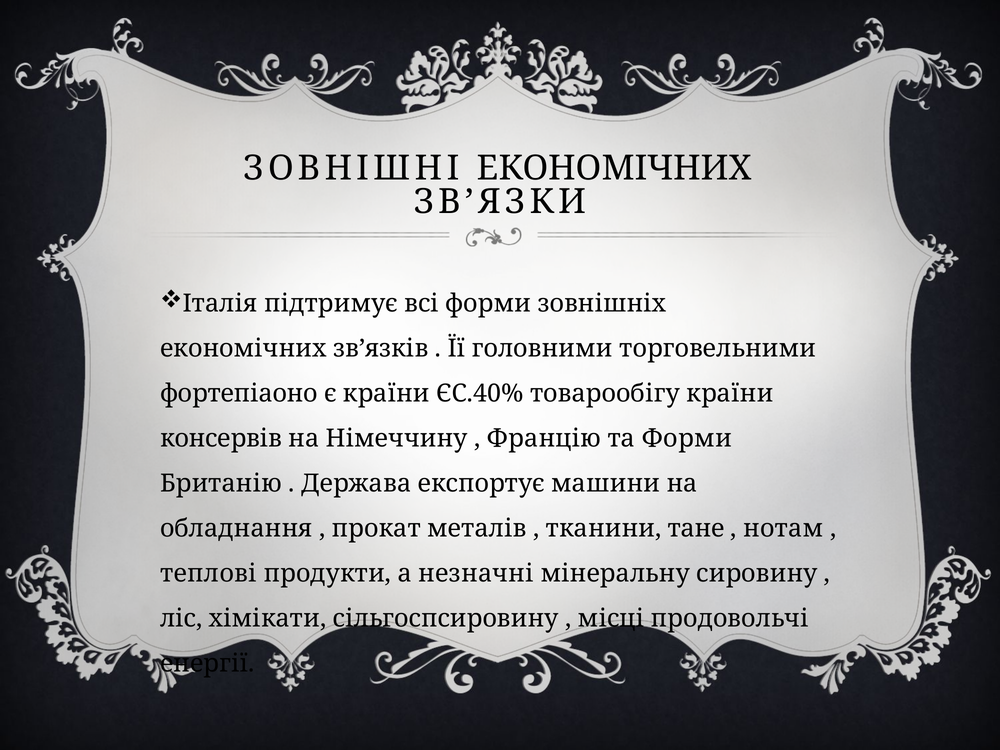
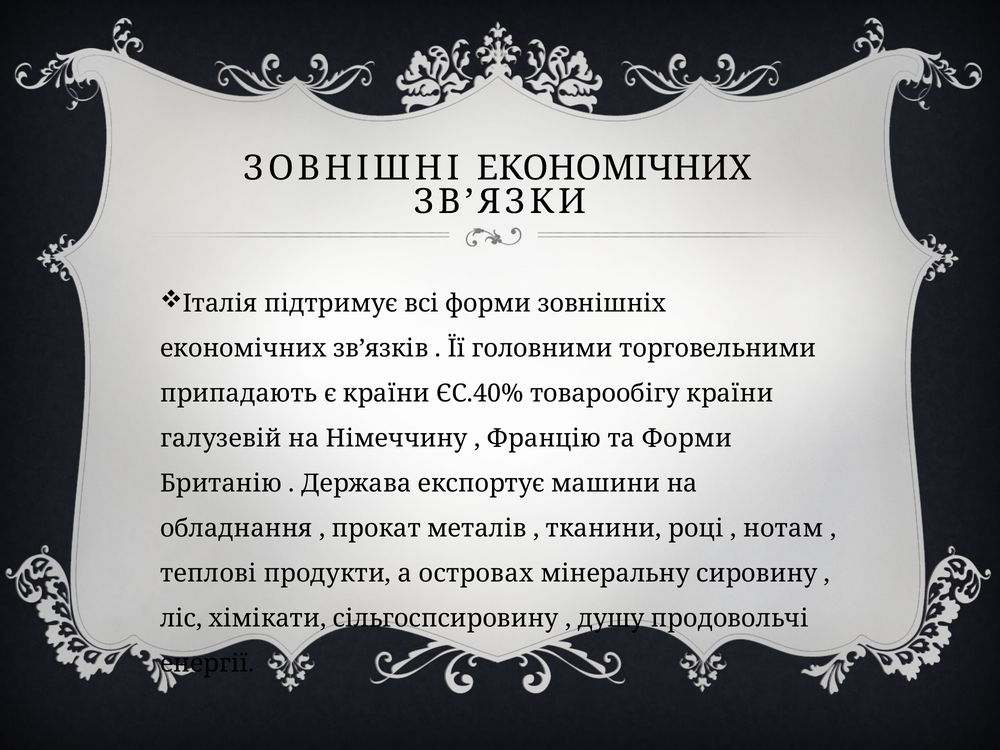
фортепіаоно: фортепіаоно -> припадають
консервів: консервів -> галузевій
тане: тане -> році
незначні: незначні -> островах
місці: місці -> душу
